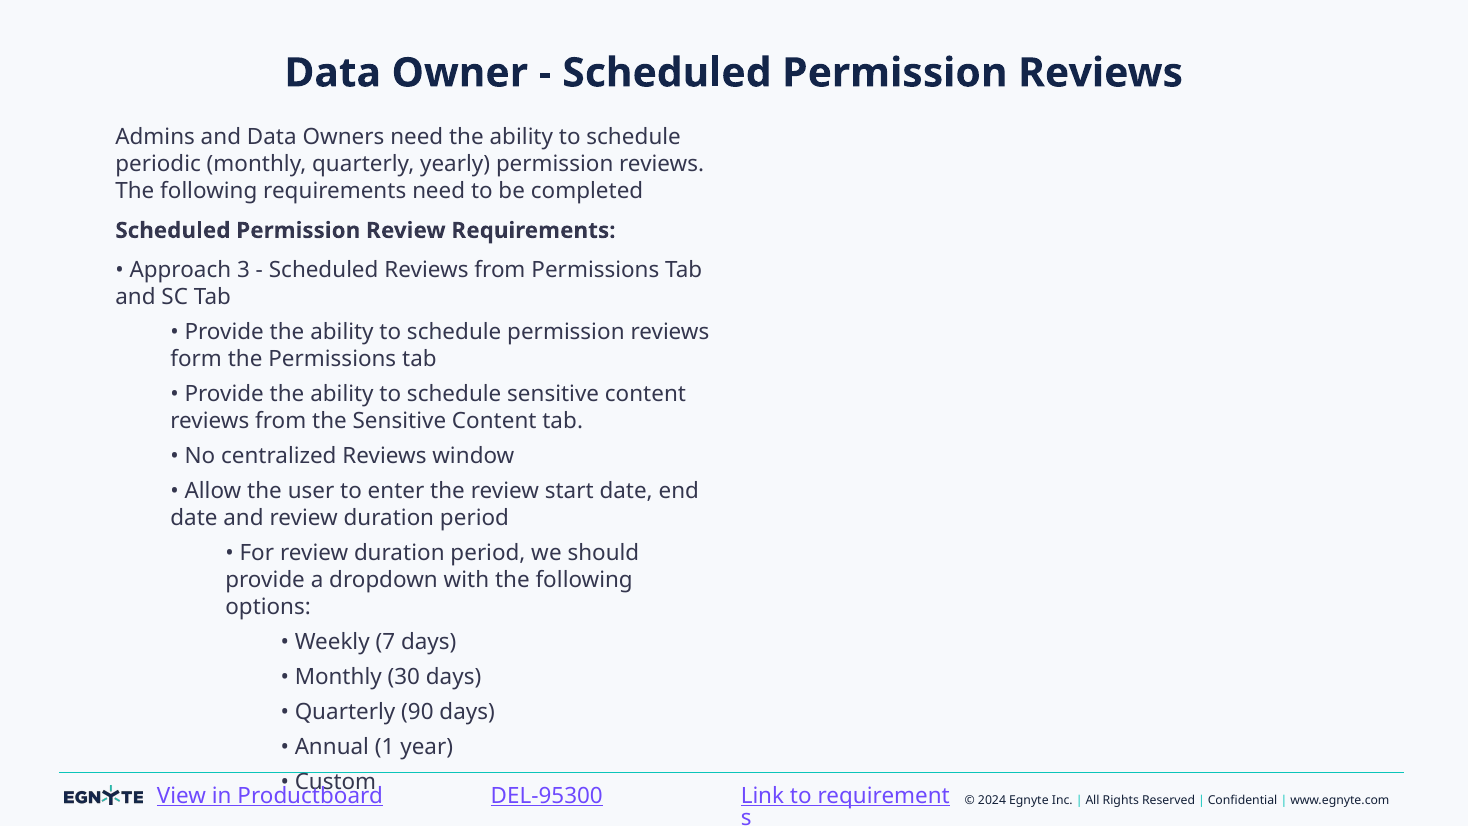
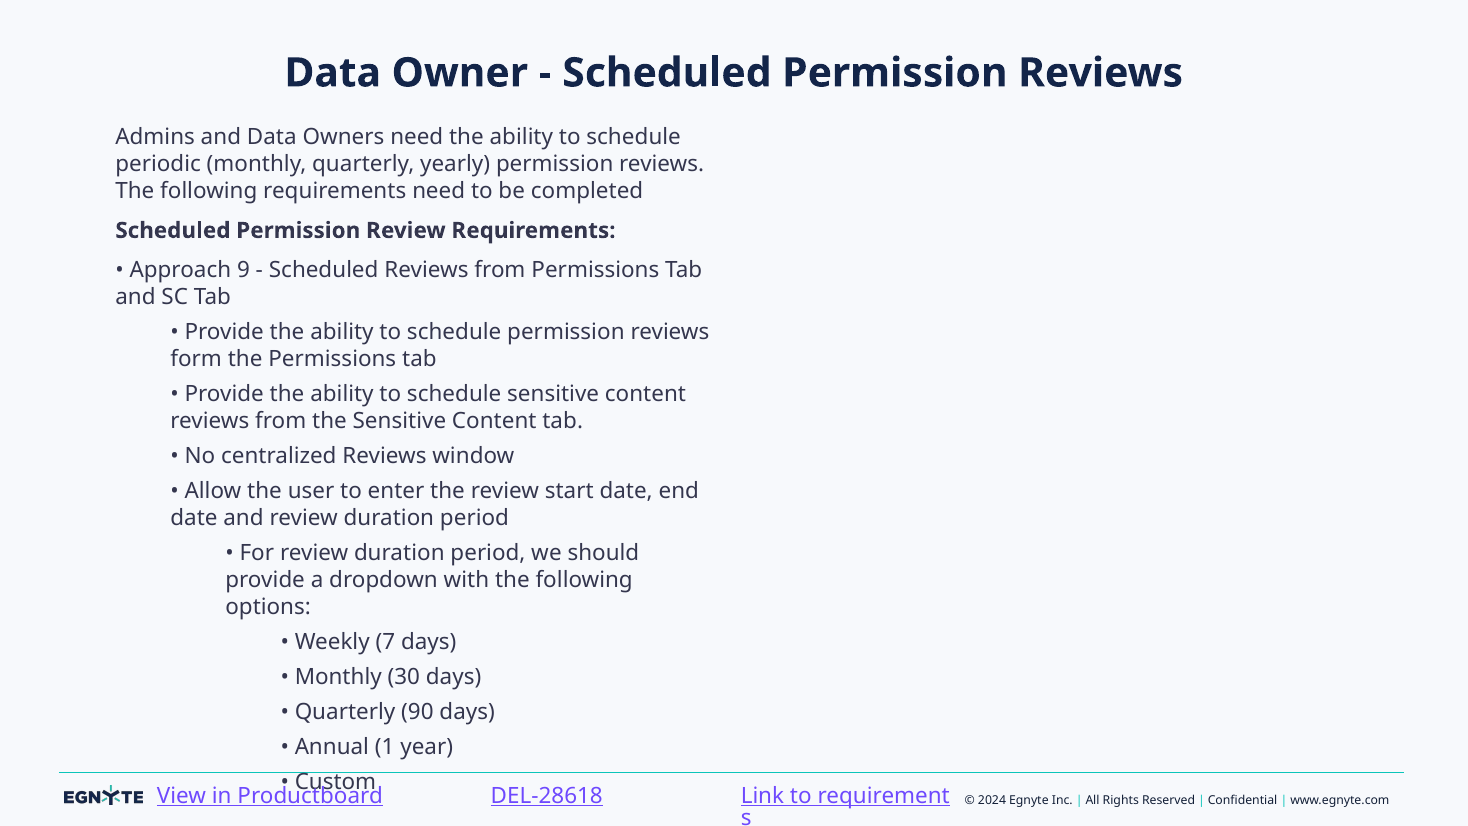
3: 3 -> 9
DEL-95300: DEL-95300 -> DEL-28618
